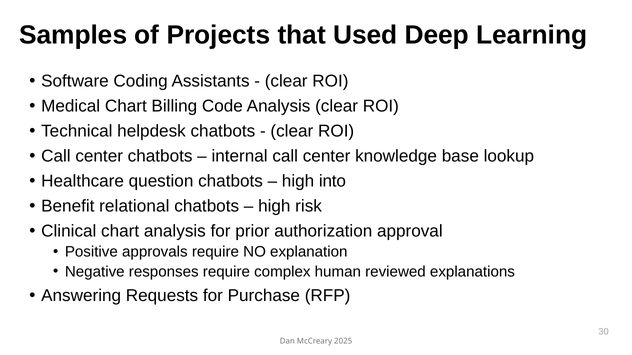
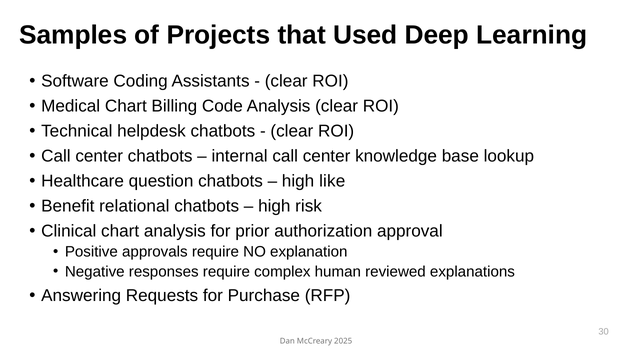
into: into -> like
